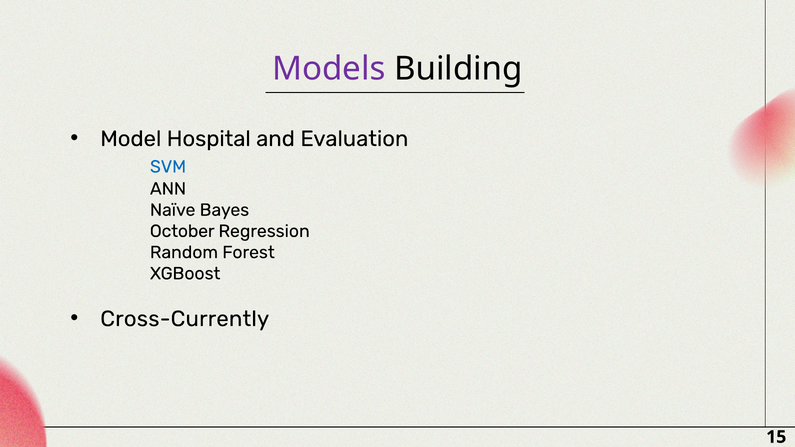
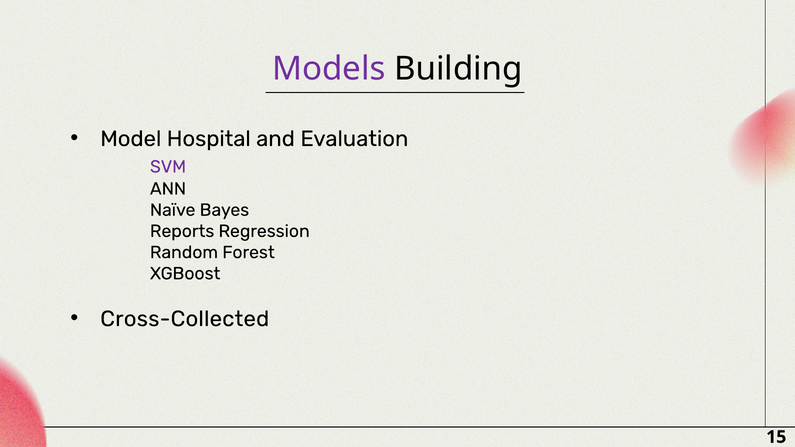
SVM colour: blue -> purple
October: October -> Reports
Cross-Currently: Cross-Currently -> Cross-Collected
